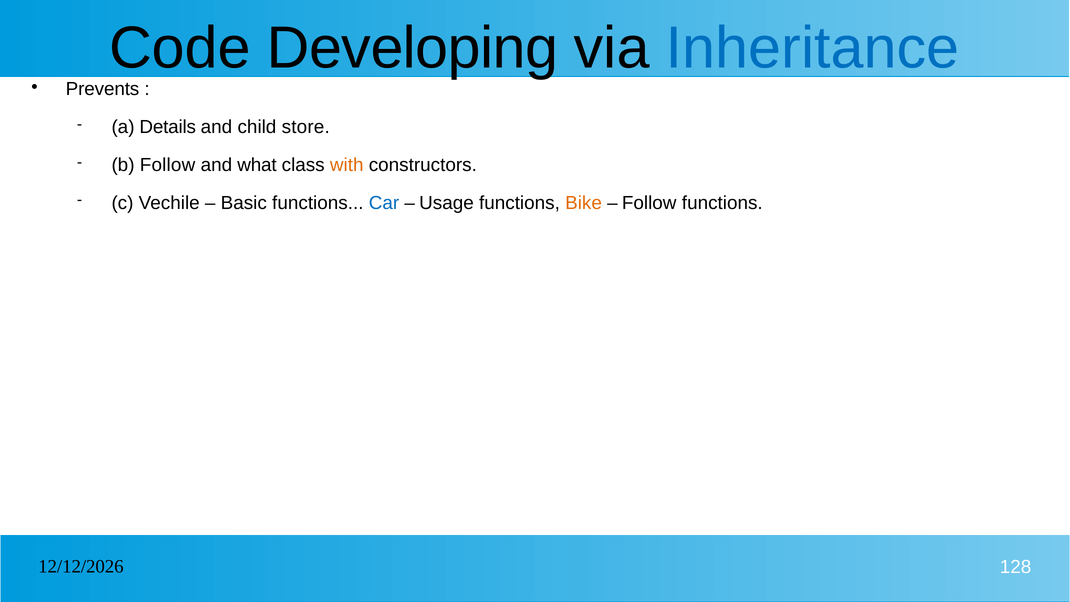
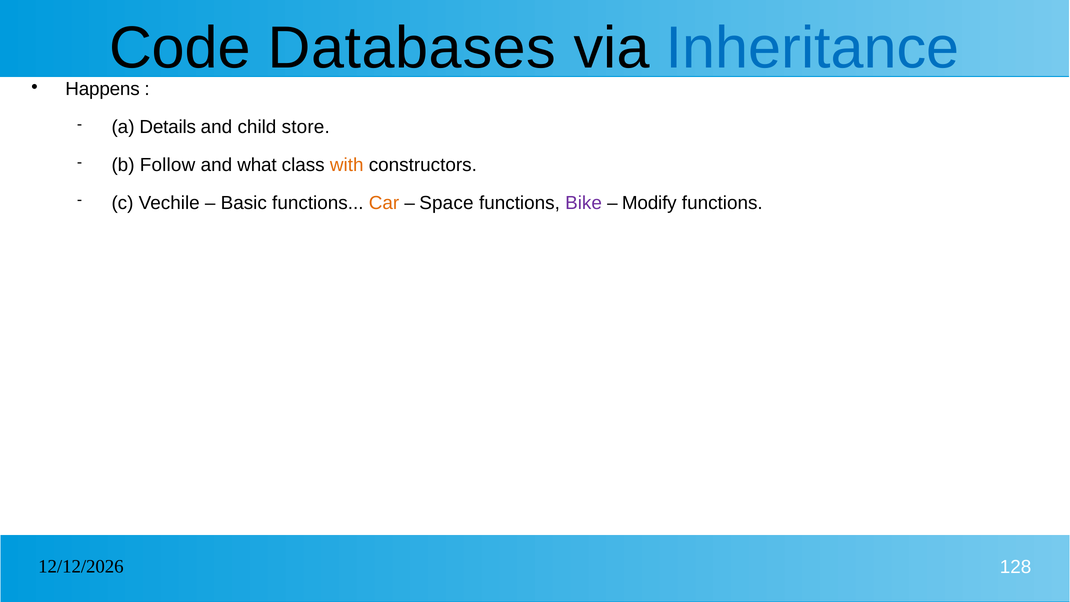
Developing: Developing -> Databases
Prevents: Prevents -> Happens
Car colour: blue -> orange
Usage: Usage -> Space
Bike colour: orange -> purple
Follow at (649, 203): Follow -> Modify
